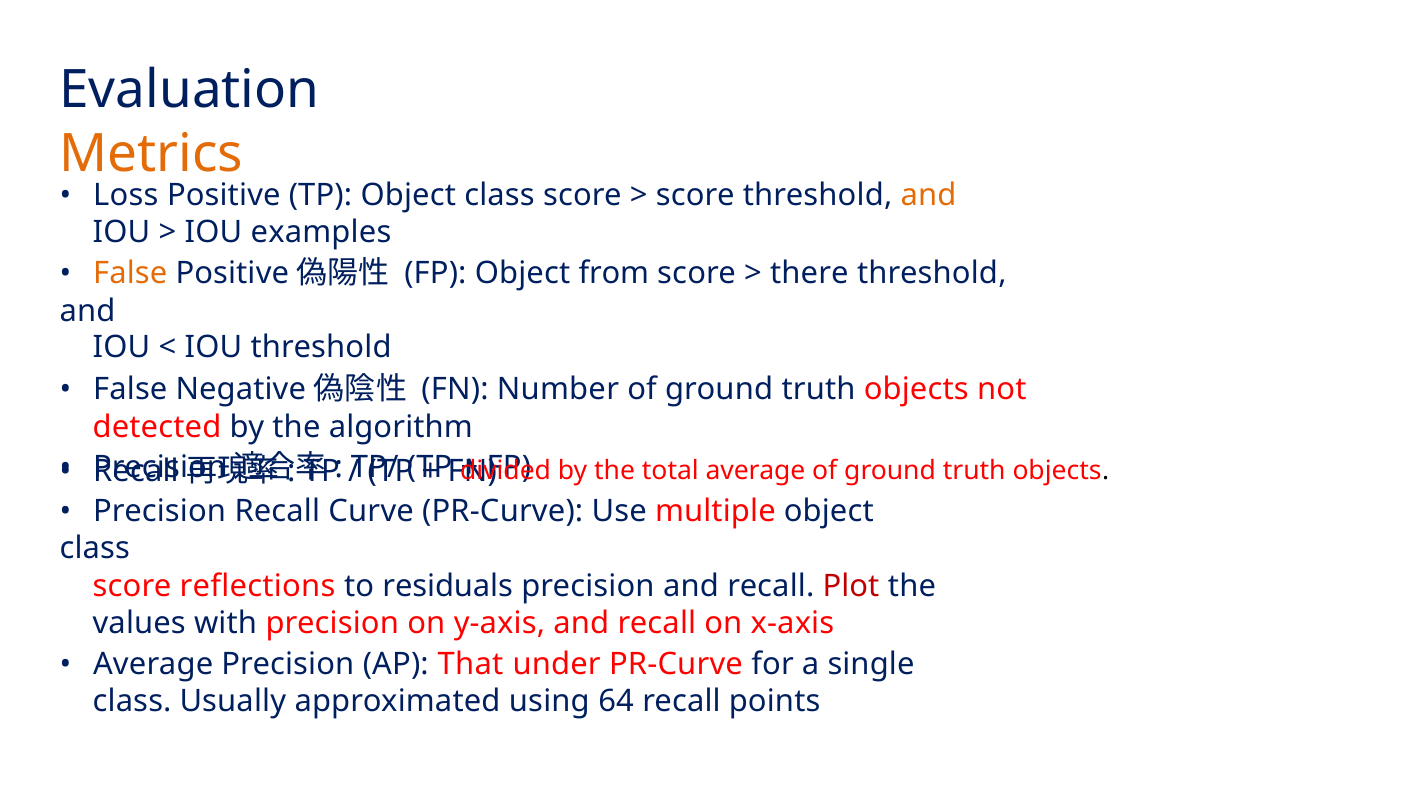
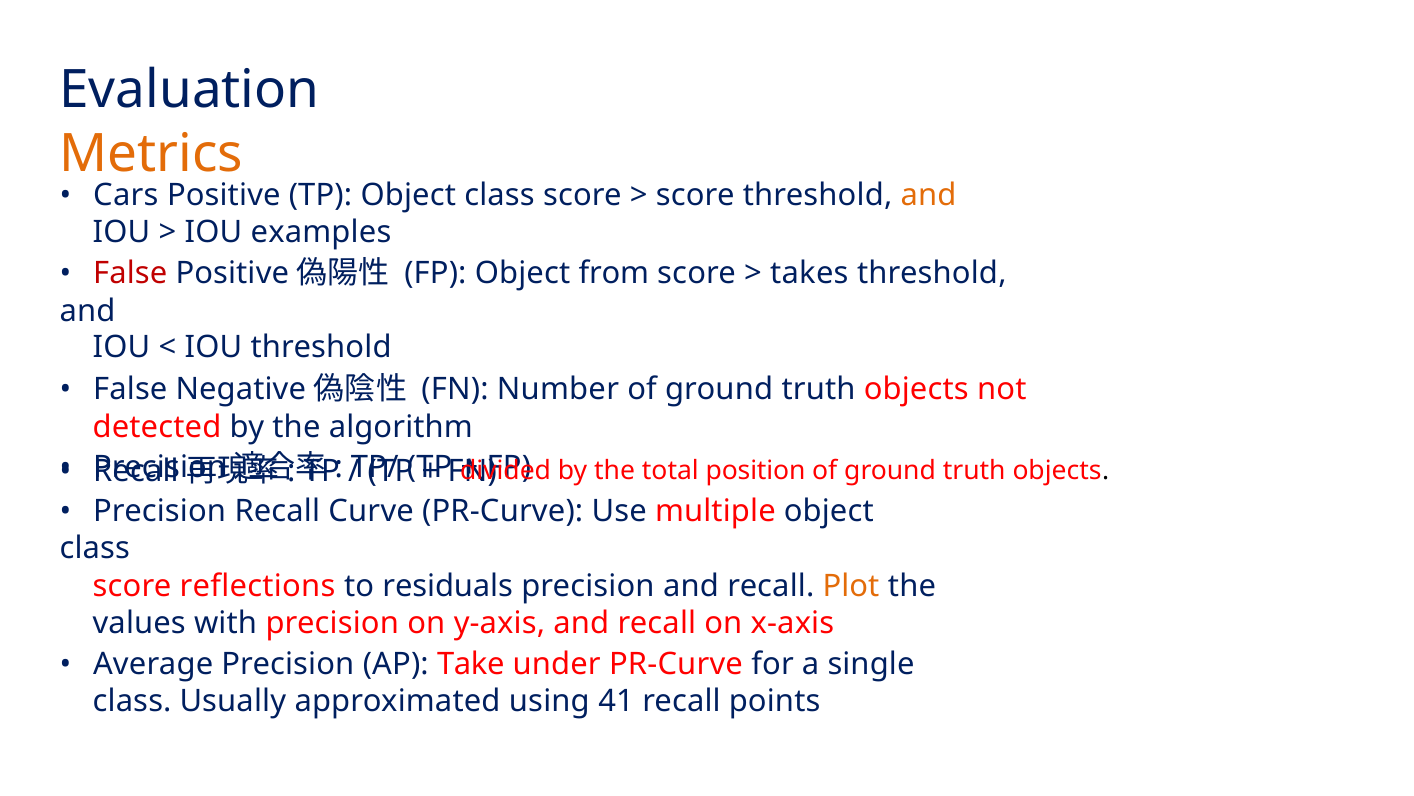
Loss: Loss -> Cars
False at (130, 273) colour: orange -> red
there: there -> takes
total average: average -> position
Plot colour: red -> orange
That: That -> Take
64: 64 -> 41
